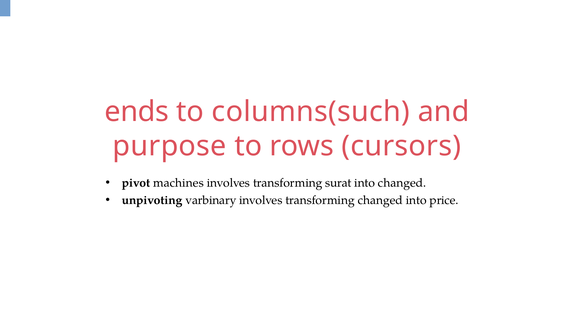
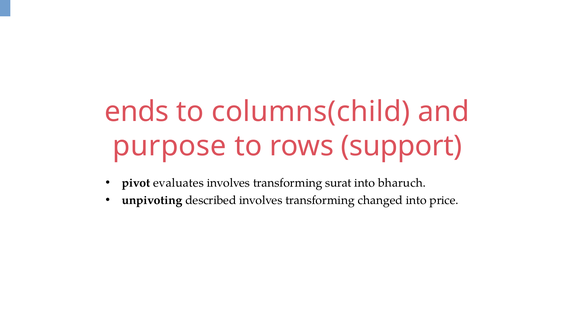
columns(such: columns(such -> columns(child
cursors: cursors -> support
machines: machines -> evaluates
into changed: changed -> bharuch
varbinary: varbinary -> described
